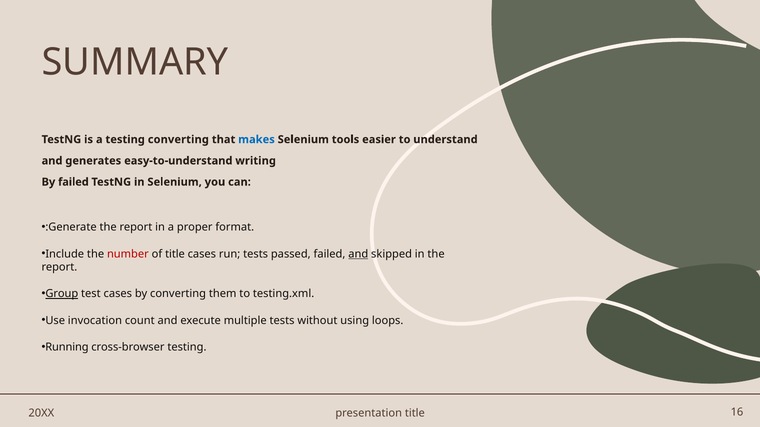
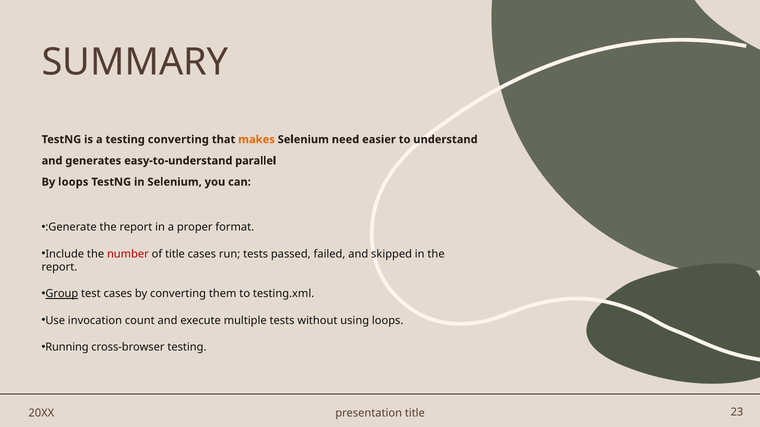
makes colour: blue -> orange
tools: tools -> need
writing: writing -> parallel
By failed: failed -> loops
and at (358, 254) underline: present -> none
16: 16 -> 23
